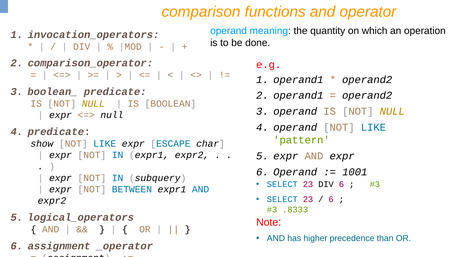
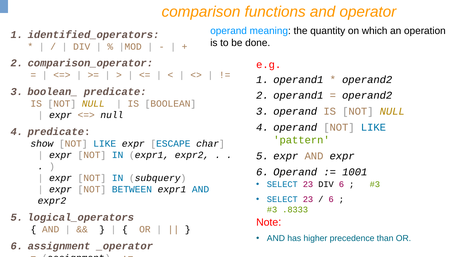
invocation_operators: invocation_operators -> identified_operators
